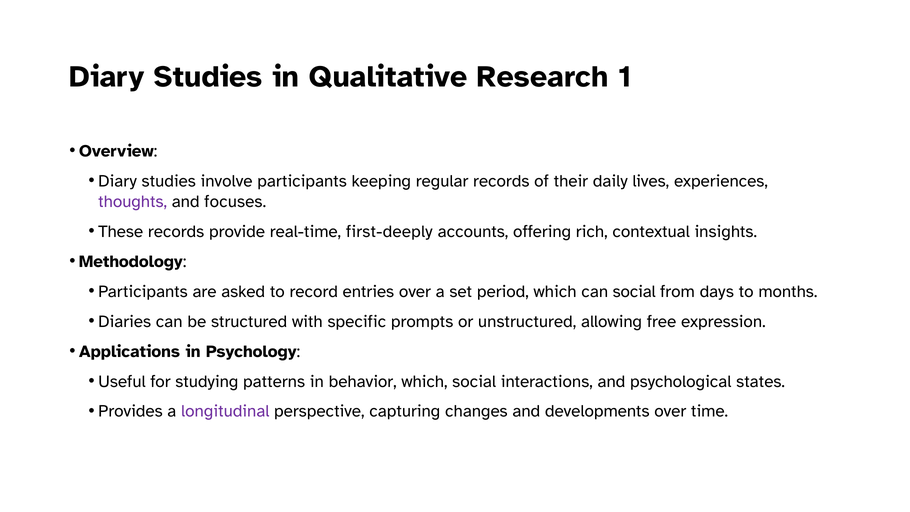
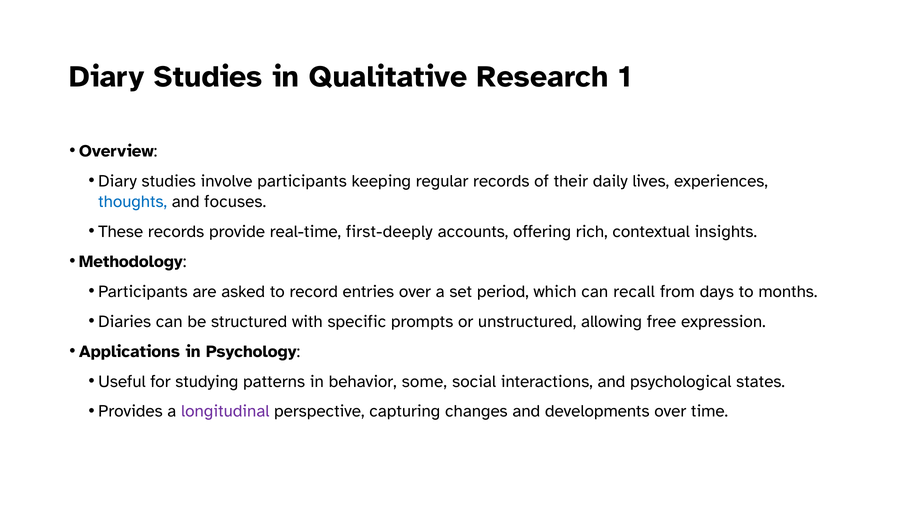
thoughts colour: purple -> blue
can social: social -> recall
behavior which: which -> some
